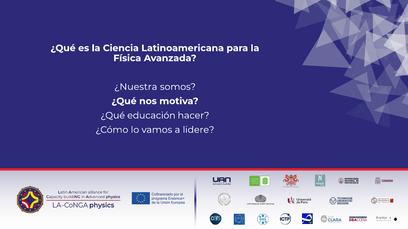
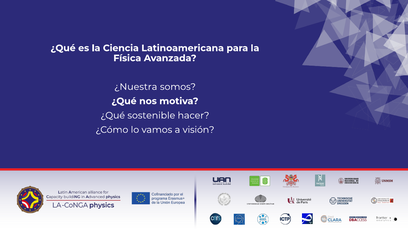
educación: educación -> sostenible
lidere: lidere -> visión
